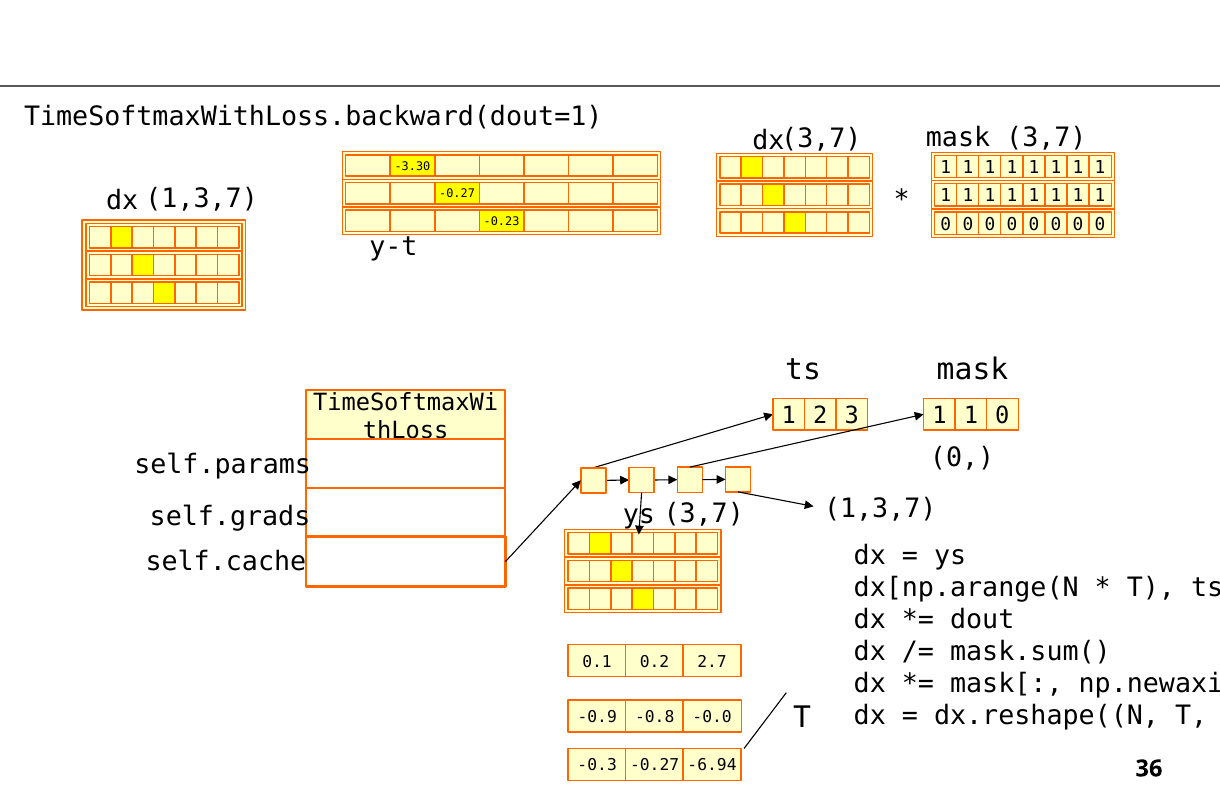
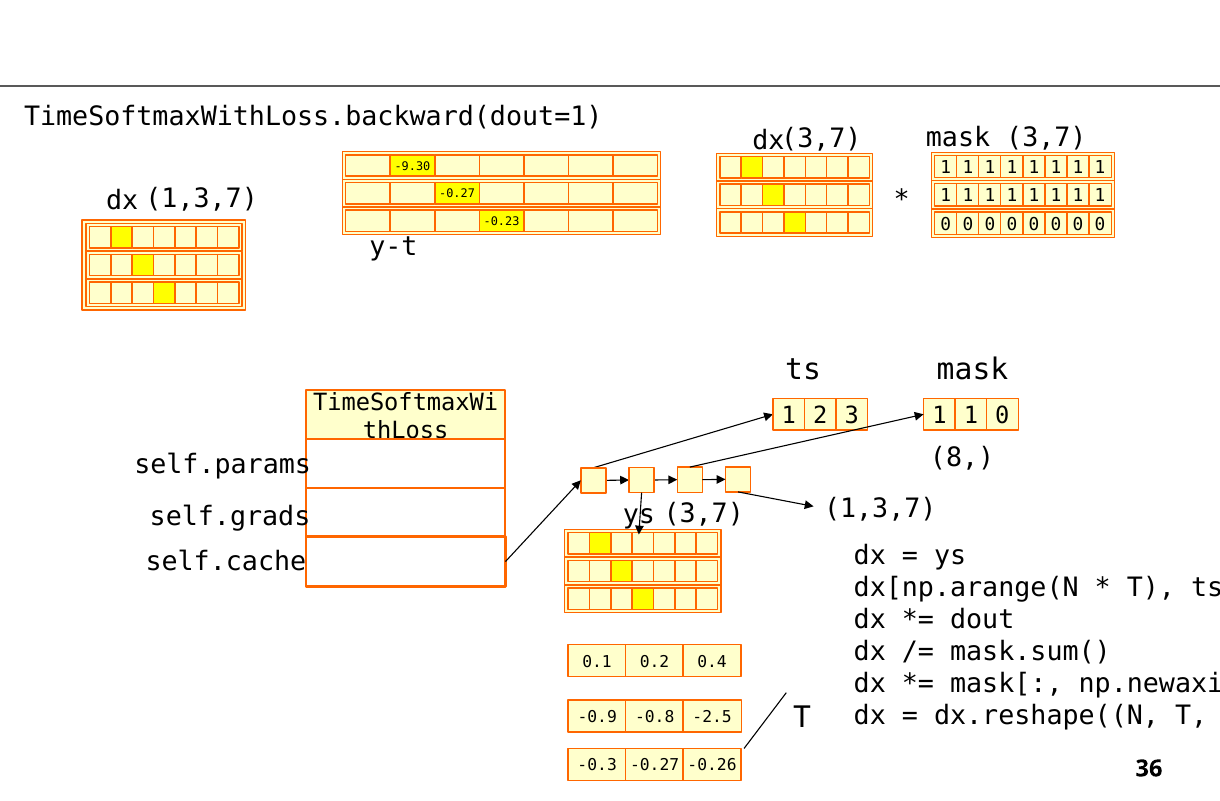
-3.30: -3.30 -> -9.30
0 at (962, 458): 0 -> 8
2.7: 2.7 -> 0.4
-0.0: -0.0 -> -2.5
-6.94: -6.94 -> -0.26
